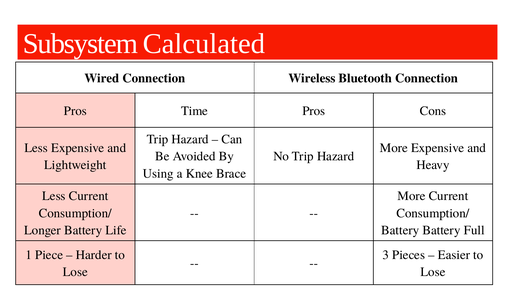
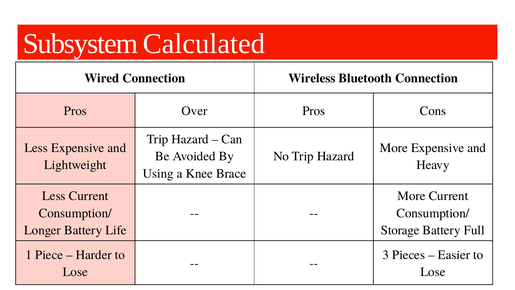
Time: Time -> Over
Battery at (400, 230): Battery -> Storage
